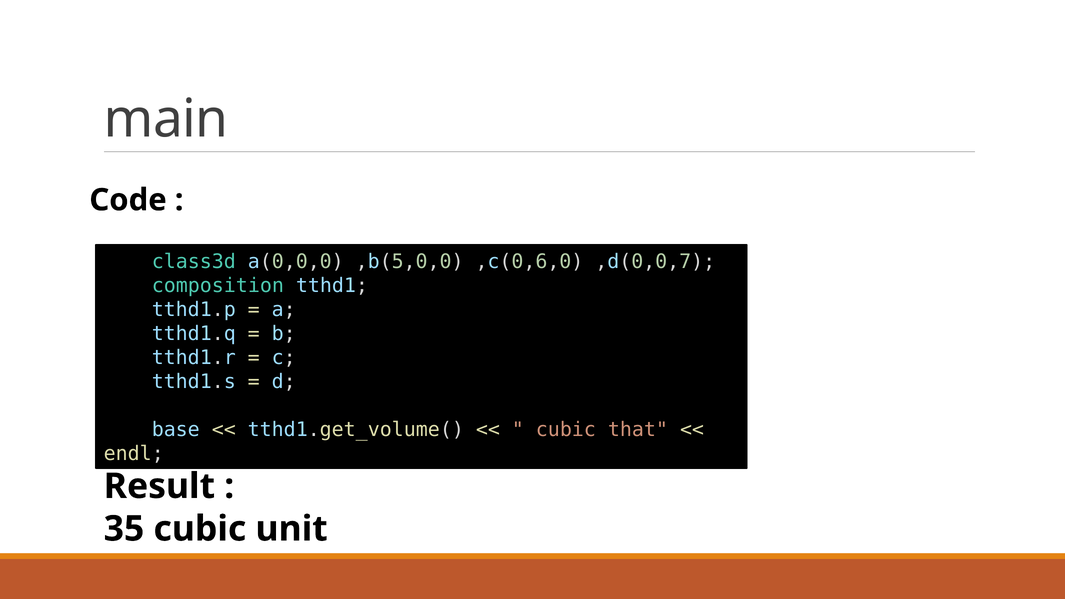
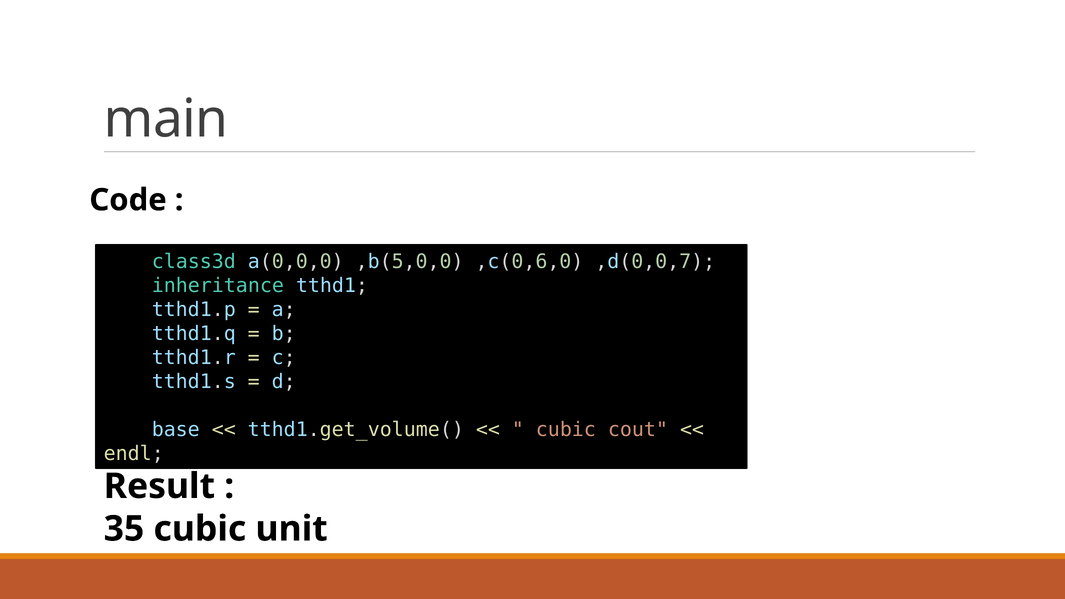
composition: composition -> inheritance
that: that -> cout
